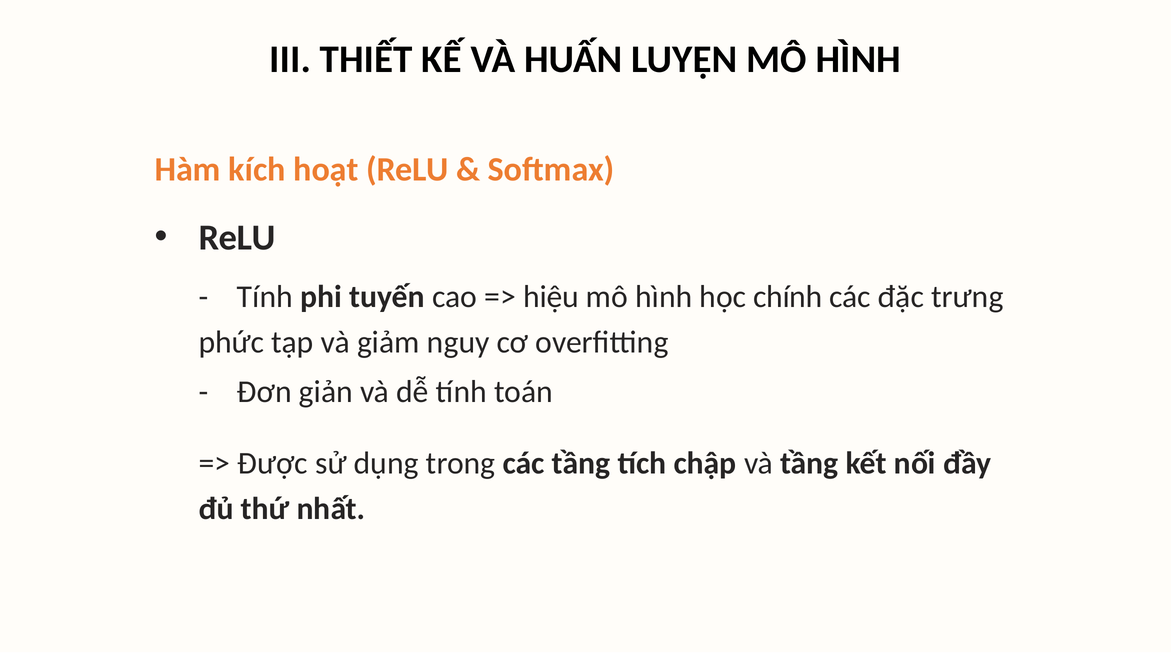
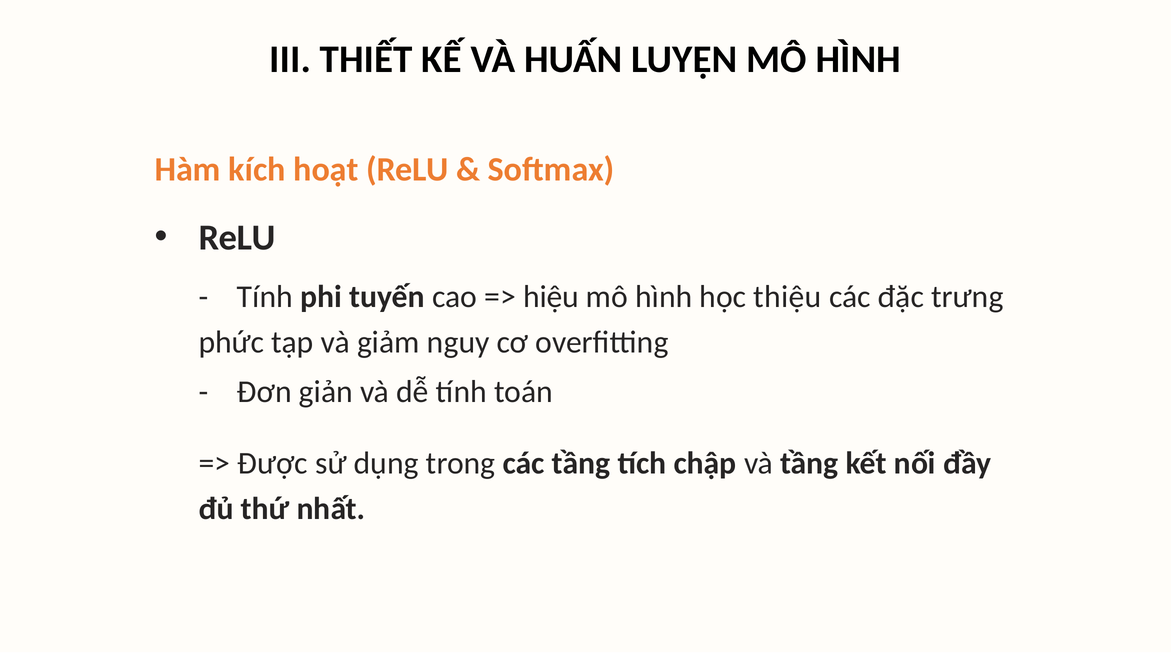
chính: chính -> thiệu
